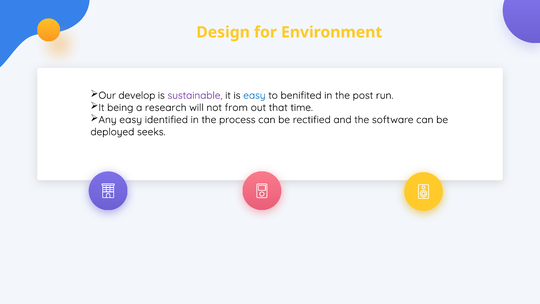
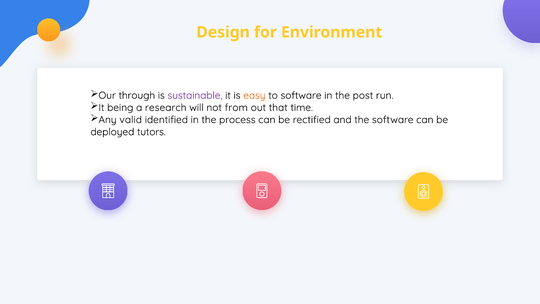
develop: develop -> through
easy at (254, 95) colour: blue -> orange
to benifited: benifited -> software
easy at (131, 120): easy -> valid
seeks: seeks -> tutors
